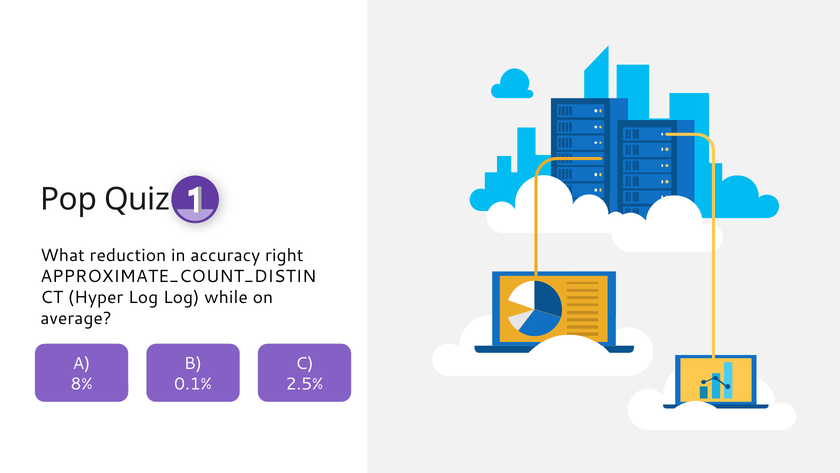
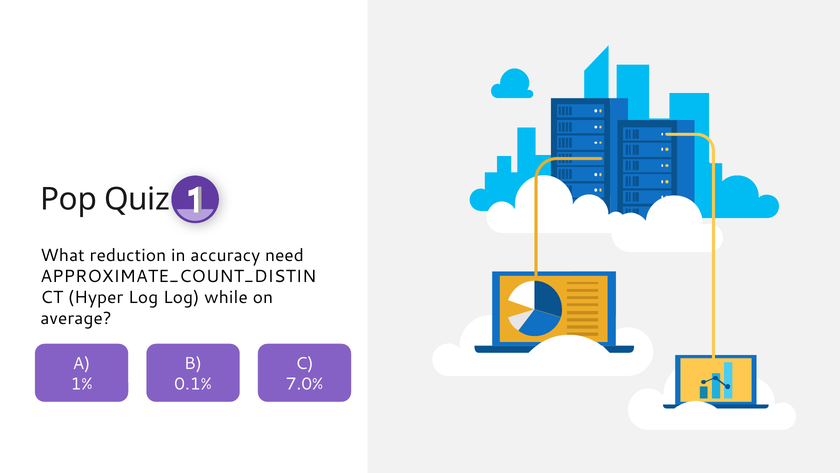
right: right -> need
8%: 8% -> 1%
2.5%: 2.5% -> 7.0%
